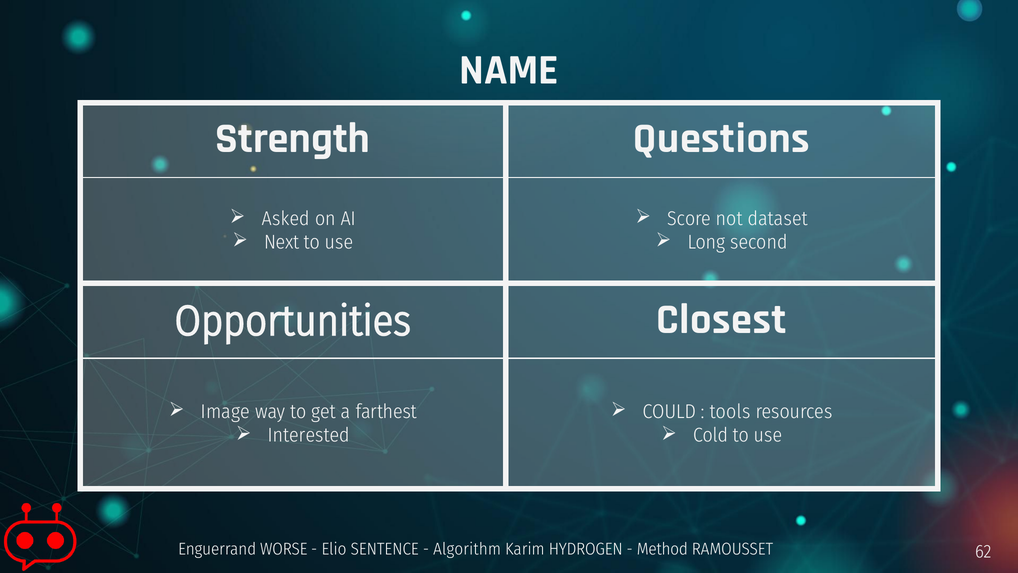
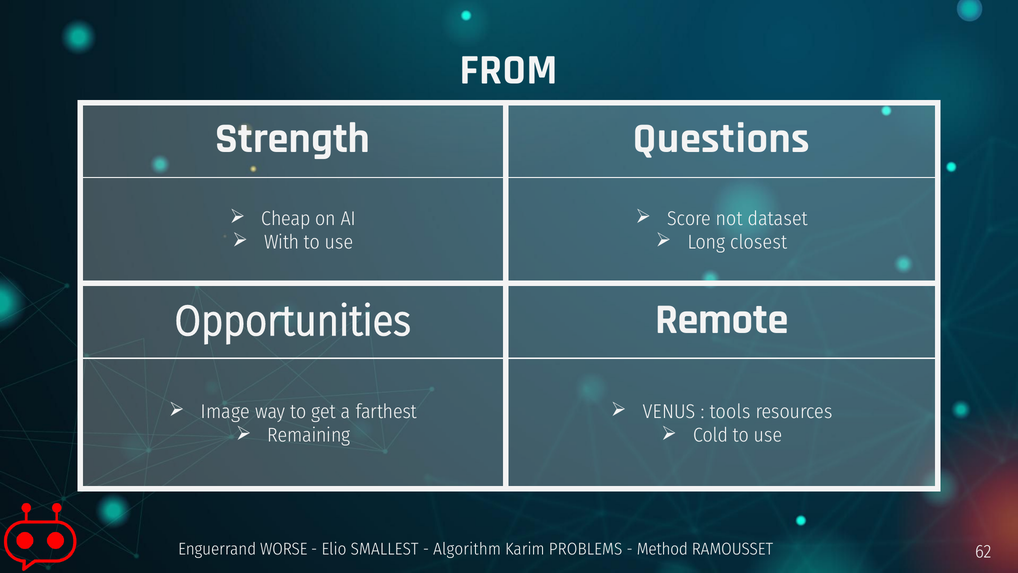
NAME: NAME -> FROM
Asked: Asked -> Cheap
Next: Next -> With
second: second -> closest
Closest: Closest -> Remote
COULD: COULD -> VENUS
Interested: Interested -> Remaining
SENTENCE: SENTENCE -> SMALLEST
HYDROGEN: HYDROGEN -> PROBLEMS
